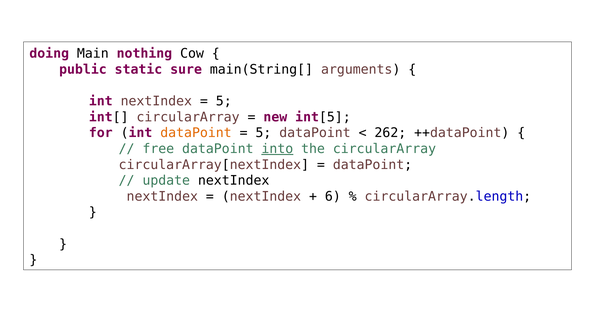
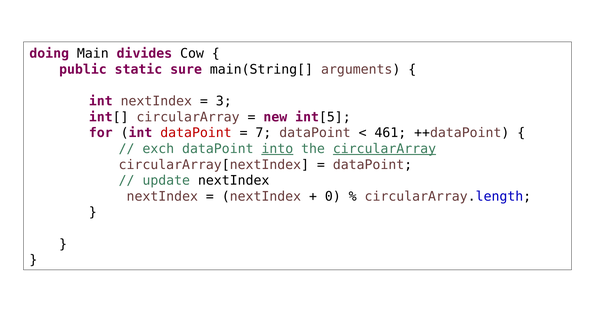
nothing: nothing -> divides
5 at (224, 101): 5 -> 3
dataPoint at (196, 133) colour: orange -> red
5 at (263, 133): 5 -> 7
262: 262 -> 461
free: free -> exch
circularArray at (384, 149) underline: none -> present
6: 6 -> 0
